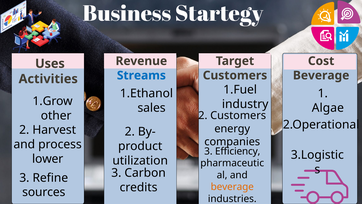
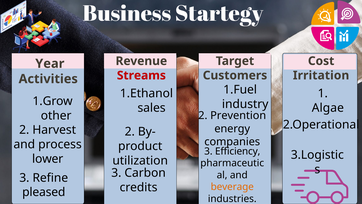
Uses: Uses -> Year
Beverage at (321, 75): Beverage -> Irritation
Streams colour: blue -> red
2 Customers: Customers -> Prevention
sources: sources -> pleased
